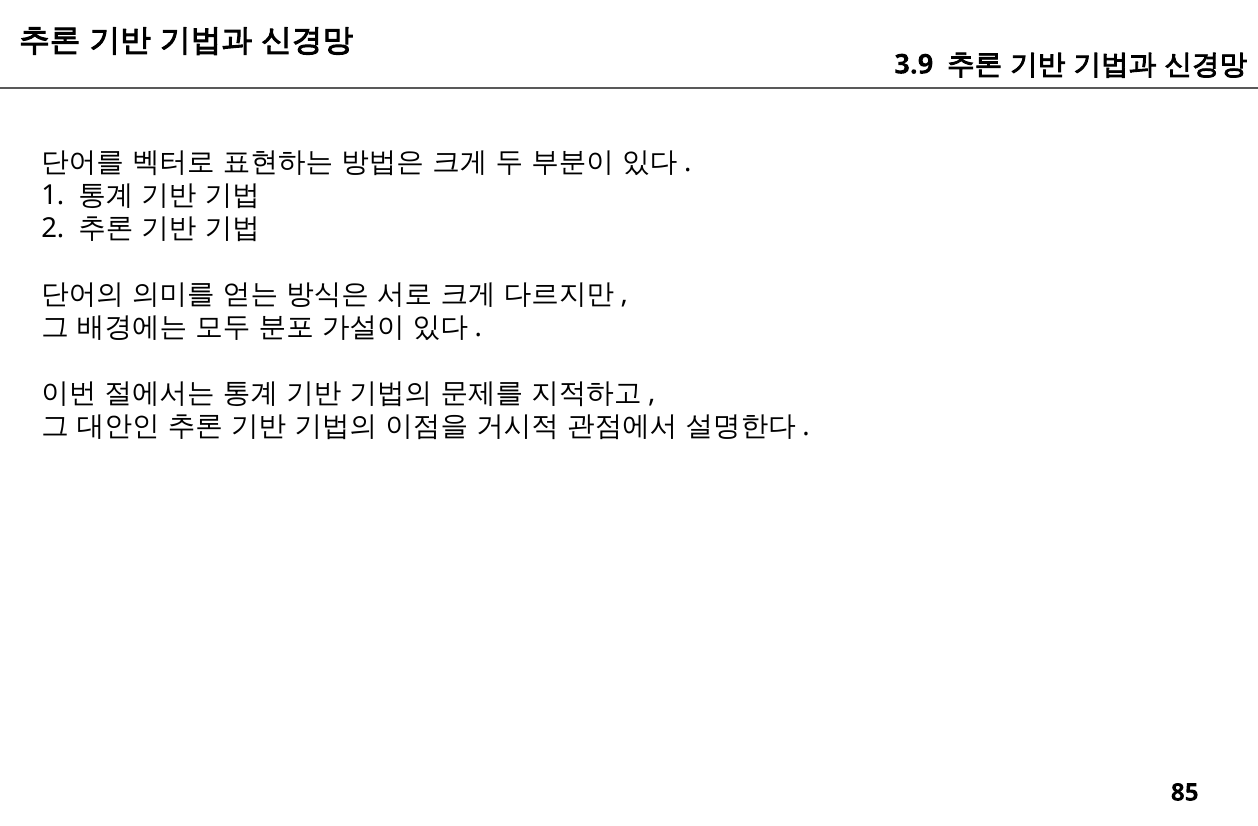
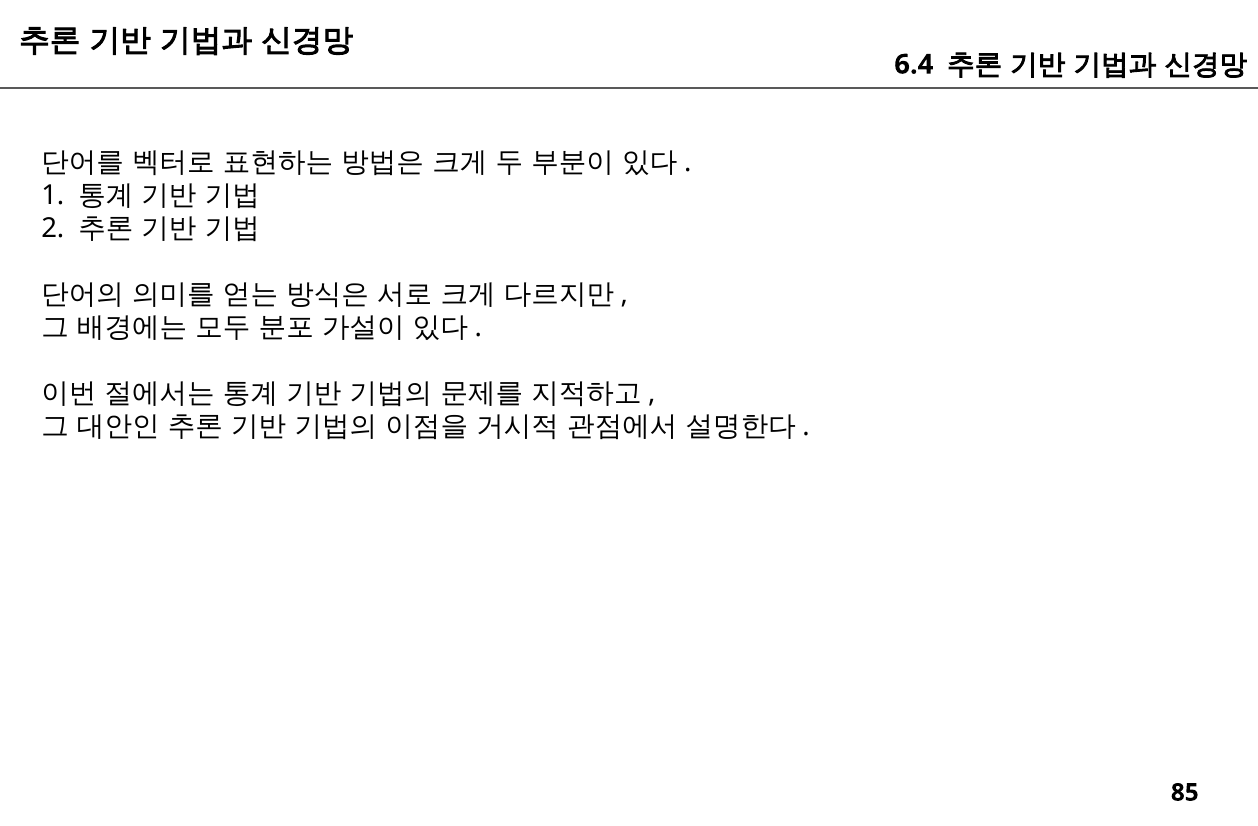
3.9: 3.9 -> 6.4
